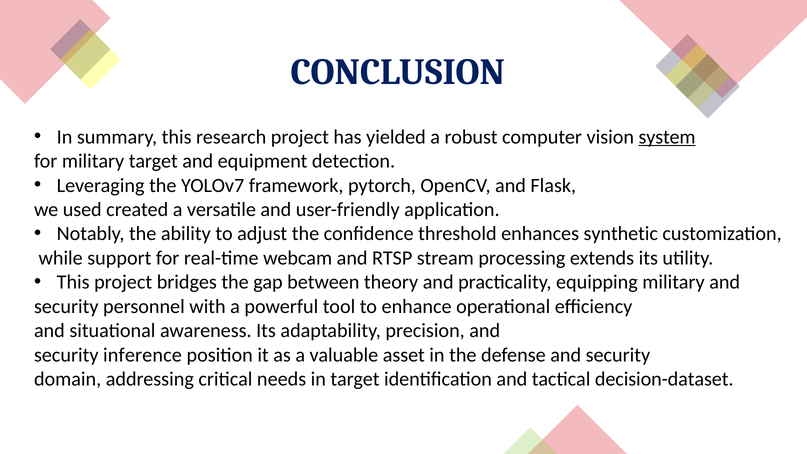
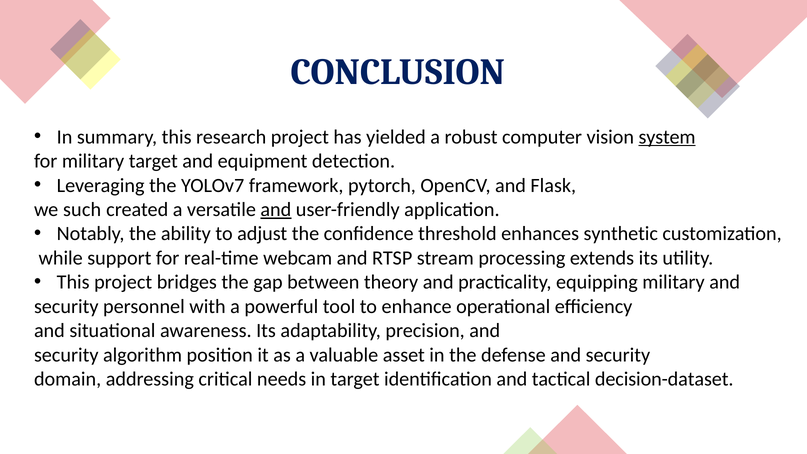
used: used -> such
and at (276, 210) underline: none -> present
inference: inference -> algorithm
